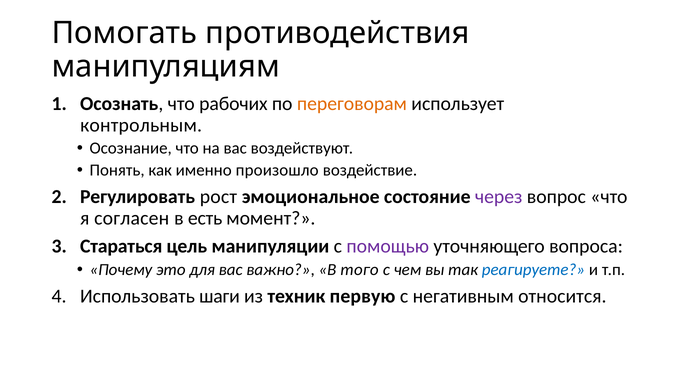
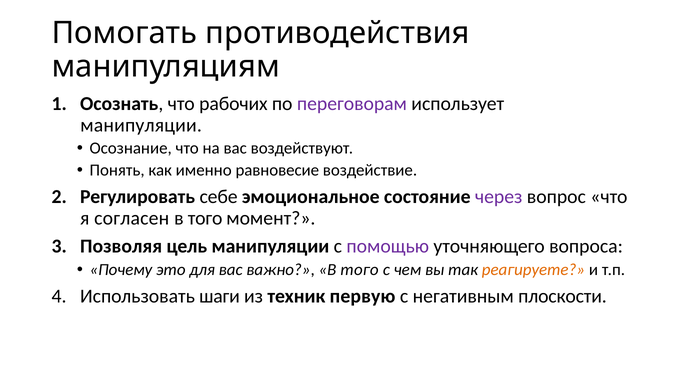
переговорам colour: orange -> purple
контрольным at (141, 125): контрольным -> манипуляции
произошло: произошло -> равновесие
рост: рост -> себе
есть at (205, 218): есть -> того
Стараться: Стараться -> Позволяя
реагируете colour: blue -> orange
относится: относится -> плоскости
